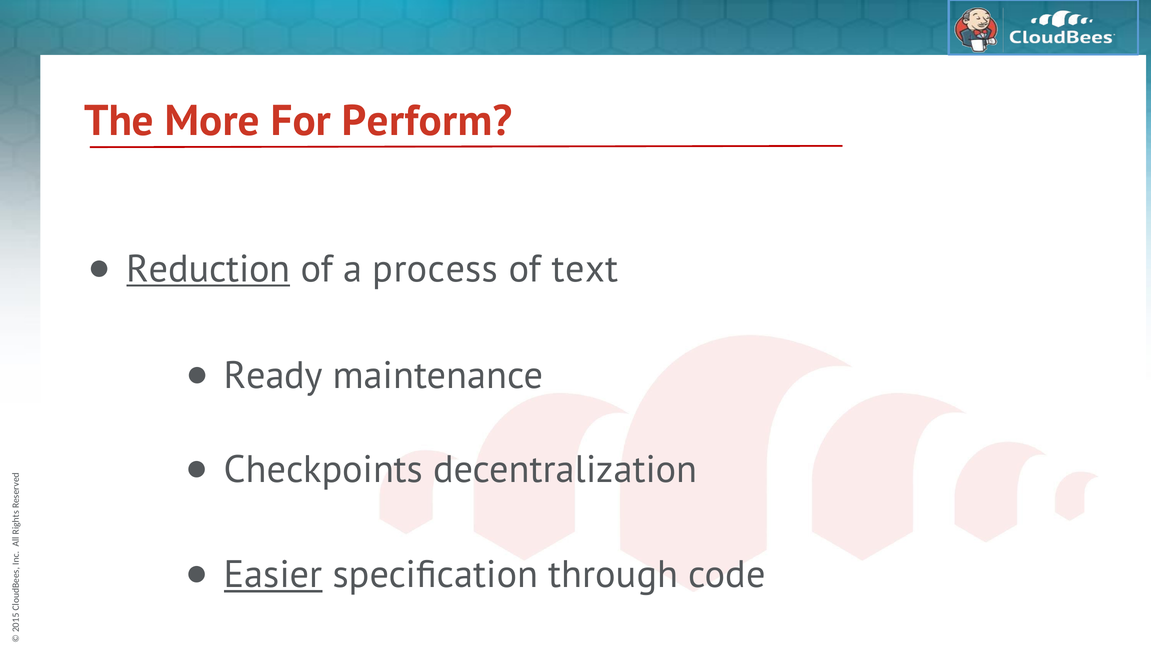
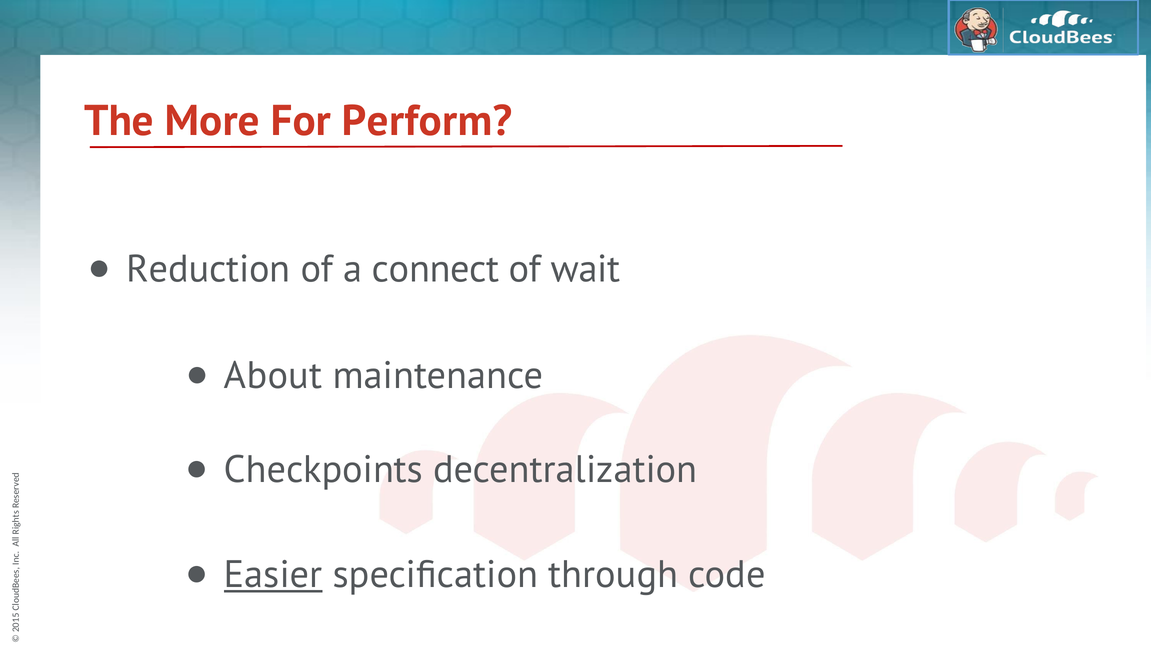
Reduction underline: present -> none
process: process -> connect
text: text -> wait
Ready: Ready -> About
